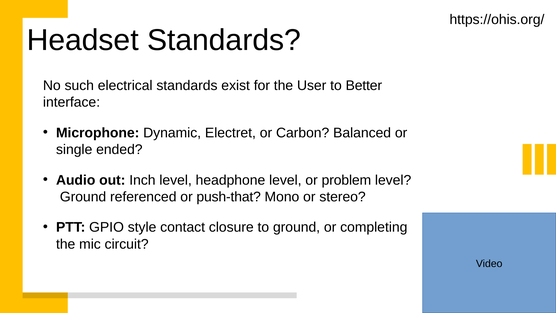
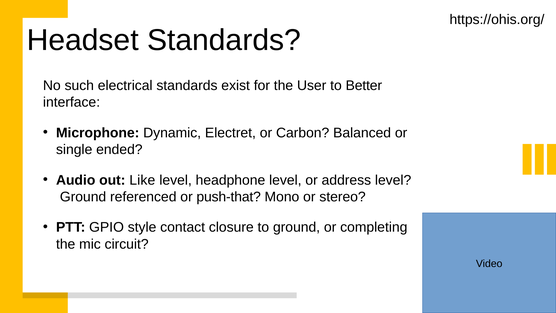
Inch: Inch -> Like
problem: problem -> address
